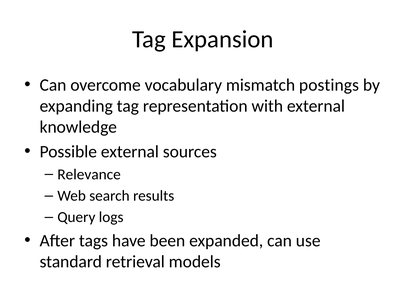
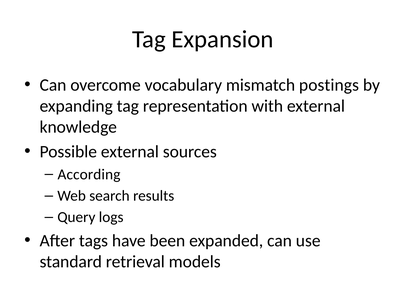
Relevance: Relevance -> According
